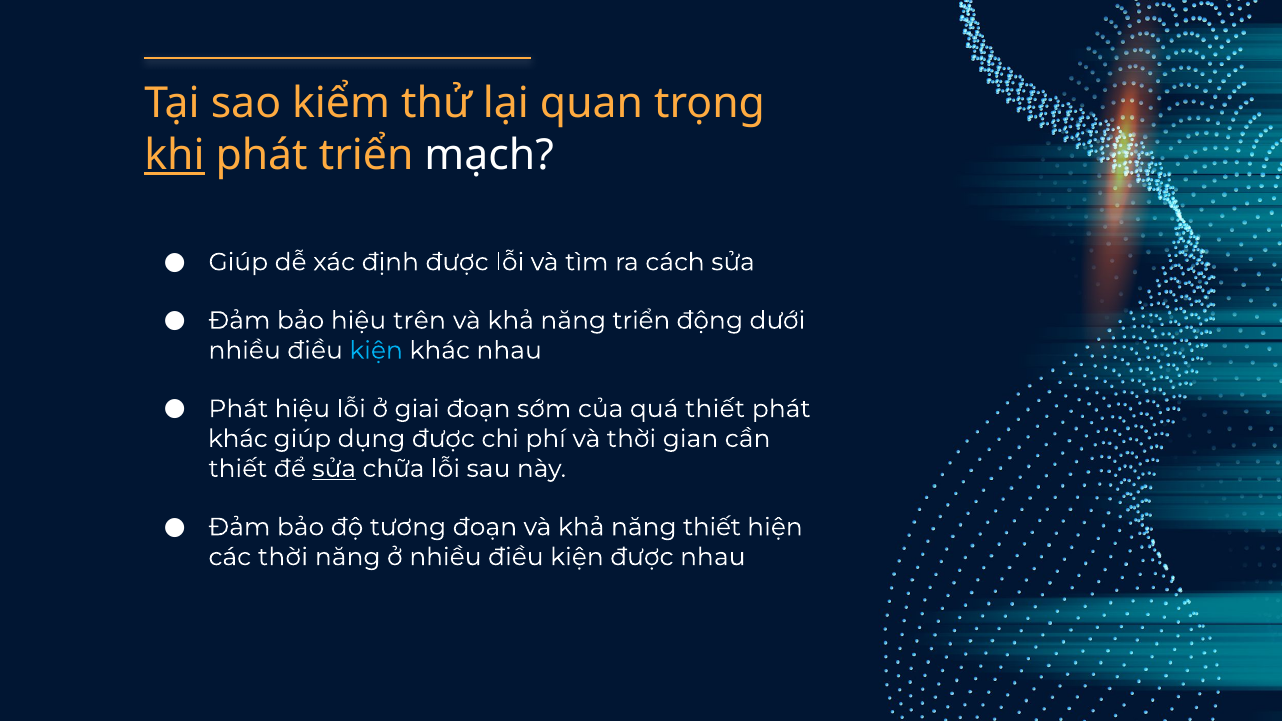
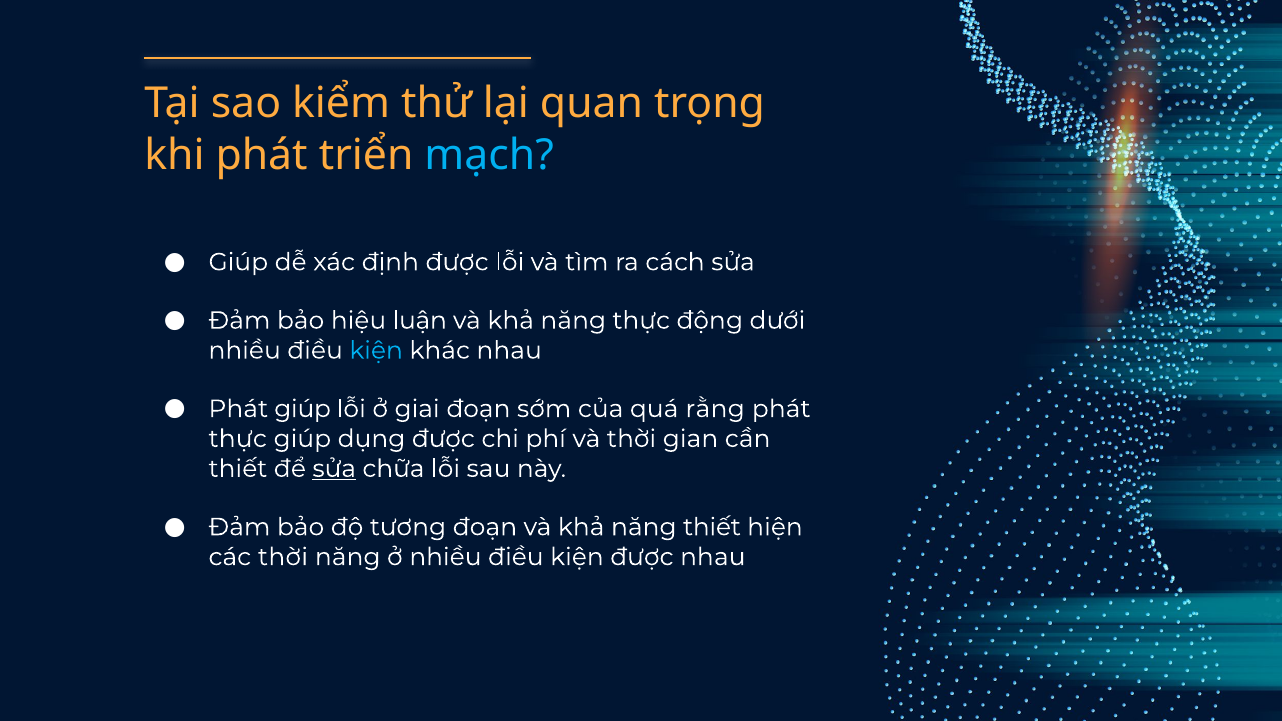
khi underline: present -> none
mạch colour: white -> light blue
trên: trên -> luận
năng triển: triển -> thực
Phát hiệu: hiệu -> giúp
quá thiết: thiết -> rằng
khác at (238, 439): khác -> thực
